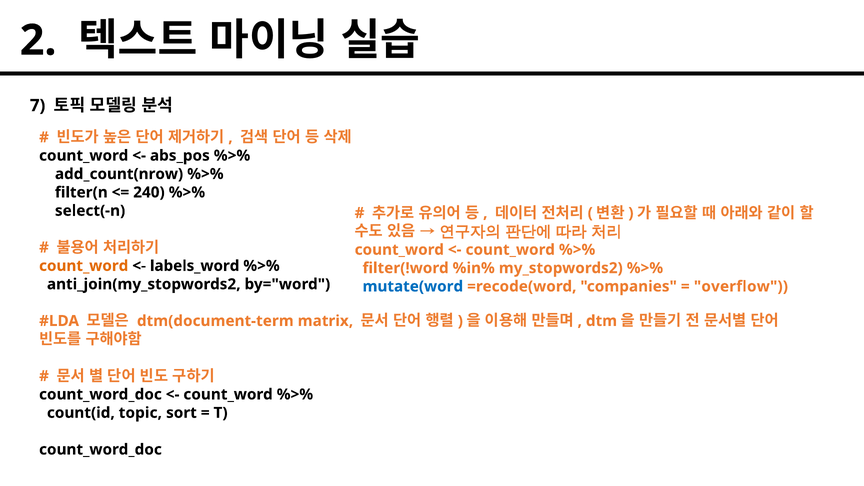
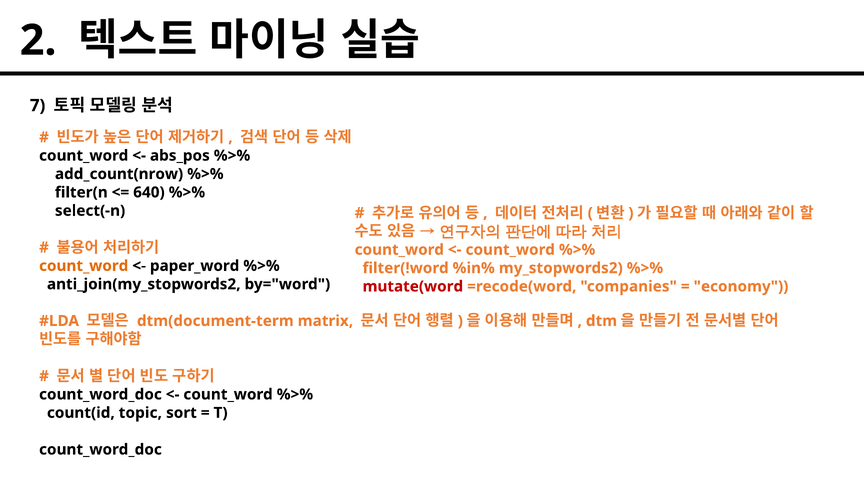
240: 240 -> 640
labels_word: labels_word -> paper_word
mutate(word colour: blue -> red
overflow: overflow -> economy
